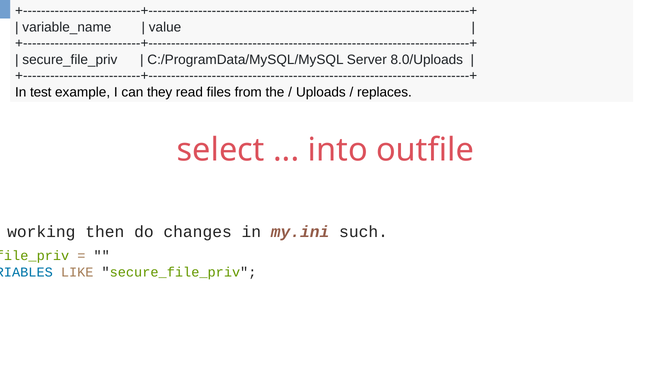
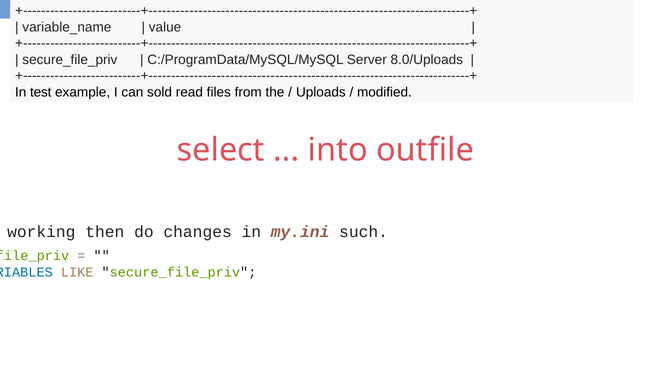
they: they -> sold
replaces: replaces -> modified
